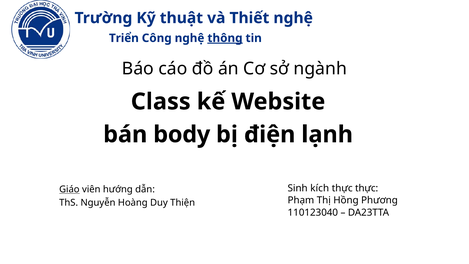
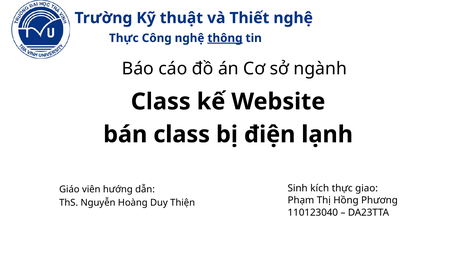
Triển at (124, 38): Triển -> Thực
bán body: body -> class
thực thực: thực -> giao
Giáo underline: present -> none
